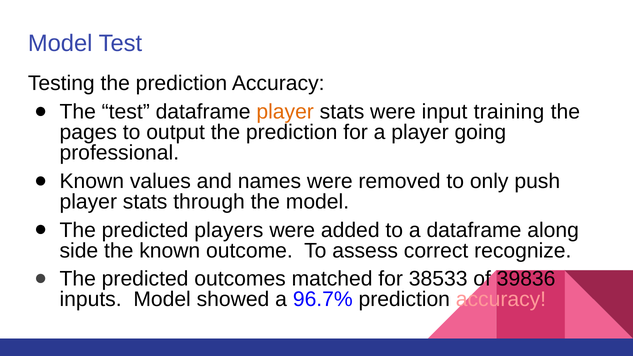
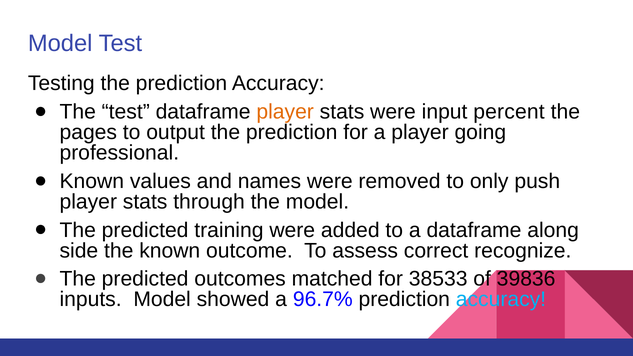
training: training -> percent
players: players -> training
accuracy at (501, 300) colour: pink -> light blue
